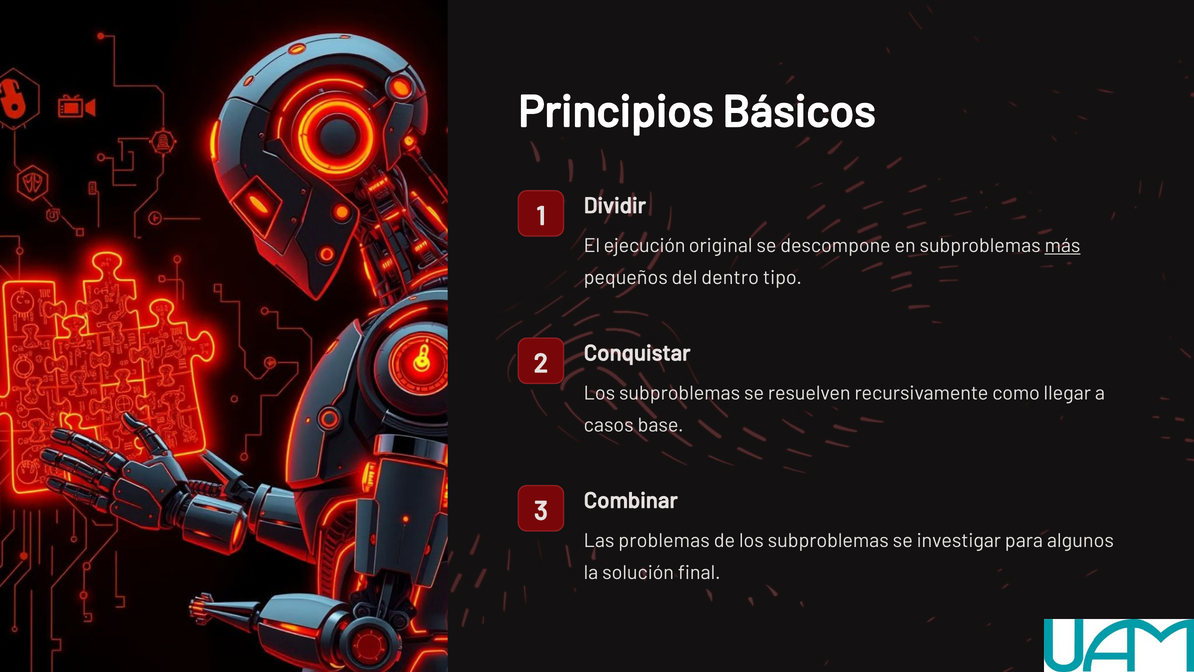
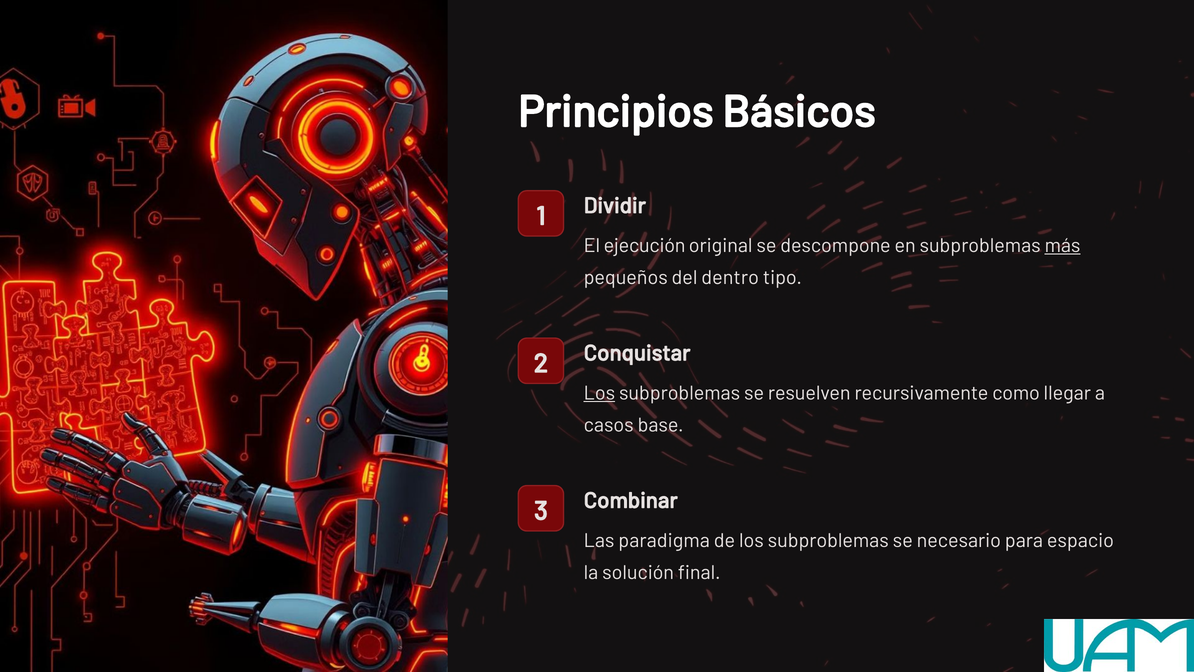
Los at (599, 393) underline: none -> present
problemas: problemas -> paradigma
investigar: investigar -> necesario
algunos: algunos -> espacio
